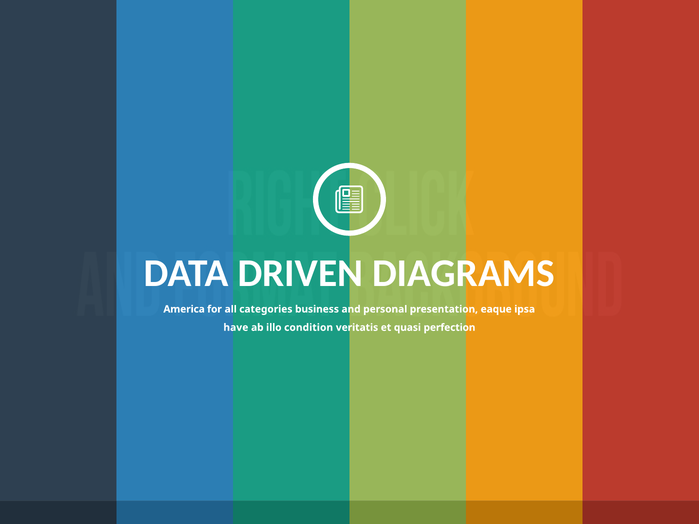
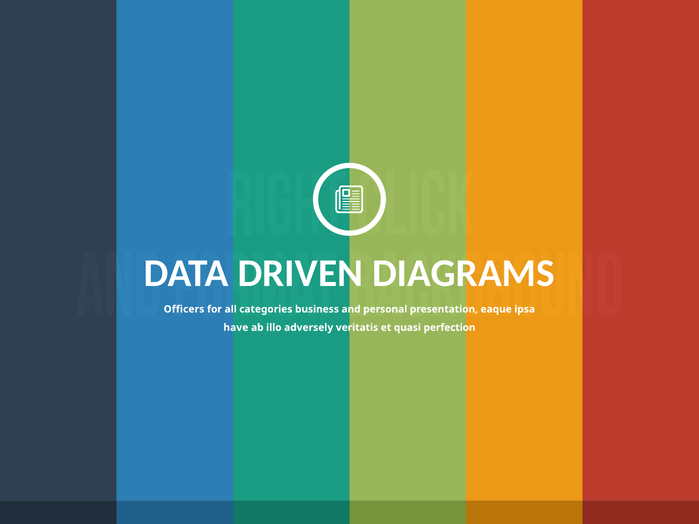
America: America -> Officers
condition: condition -> adversely
